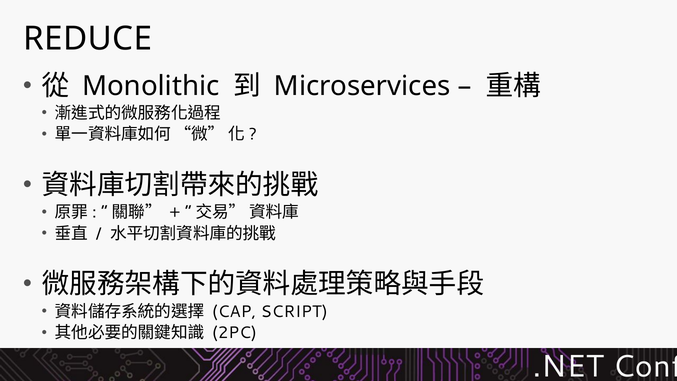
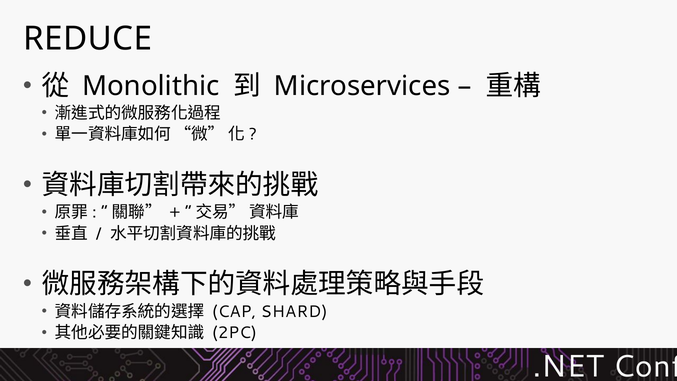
SCRIPT: SCRIPT -> SHARD
